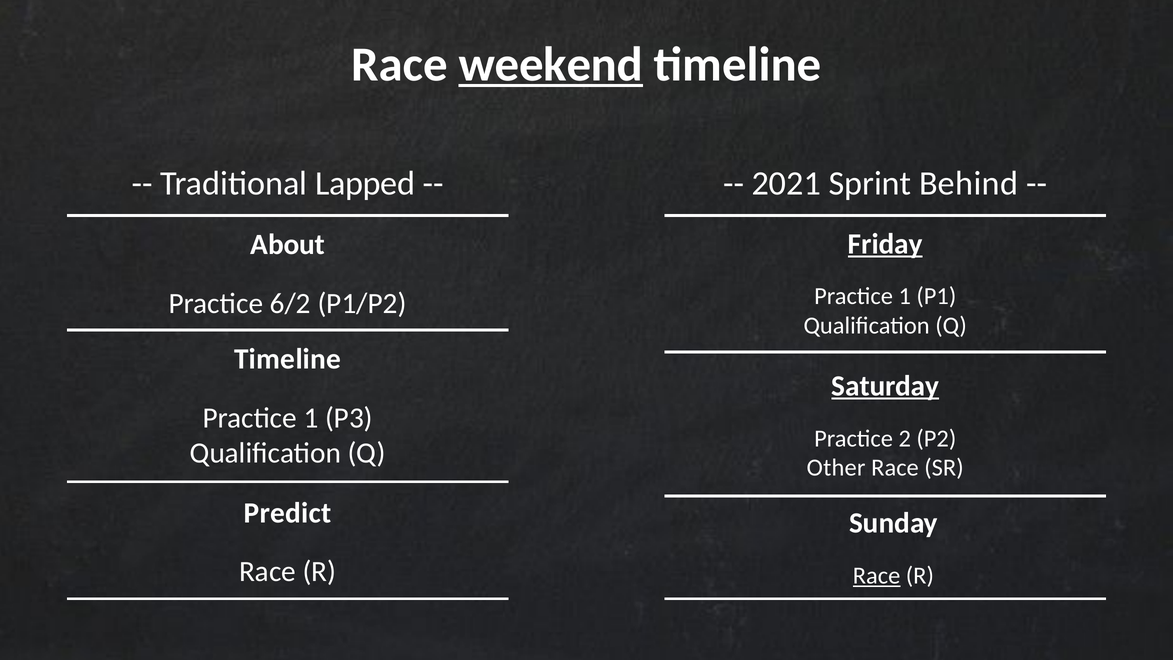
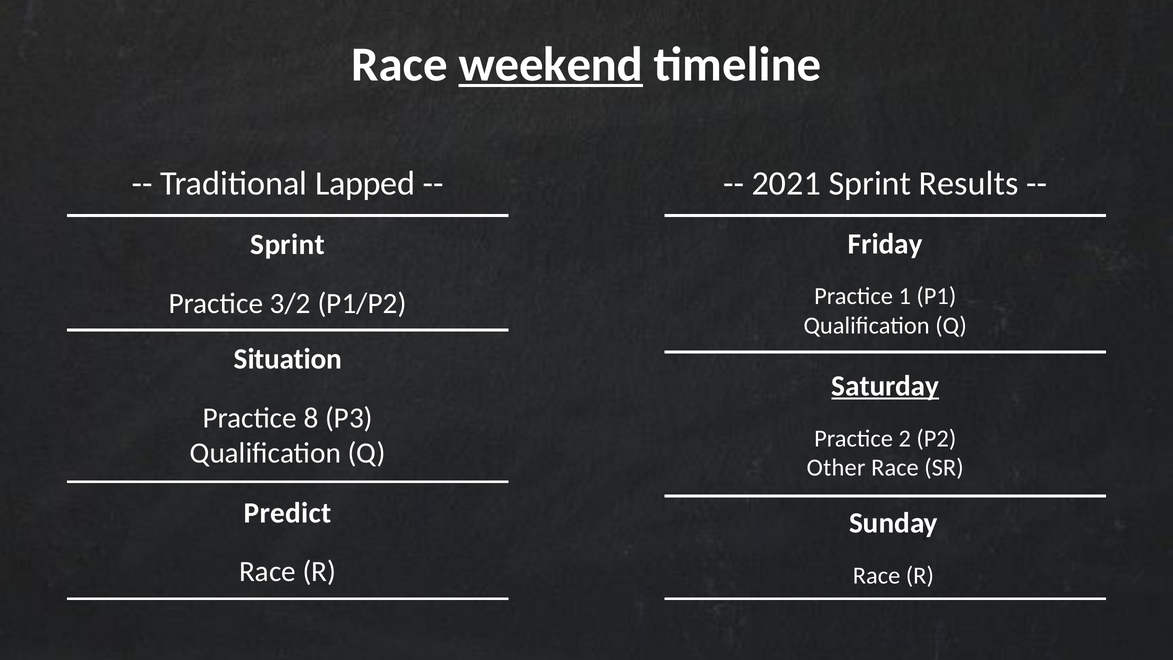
Behind: Behind -> Results
Friday underline: present -> none
About at (288, 245): About -> Sprint
6/2: 6/2 -> 3/2
Timeline at (288, 359): Timeline -> Situation
1 at (311, 418): 1 -> 8
Race at (877, 576) underline: present -> none
